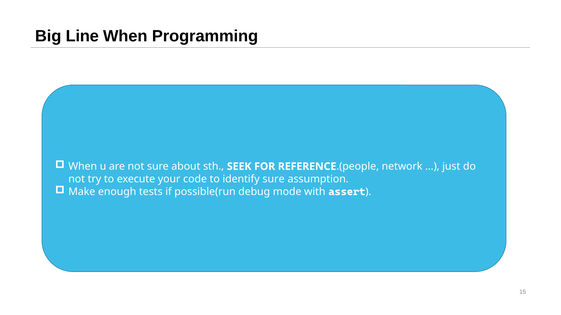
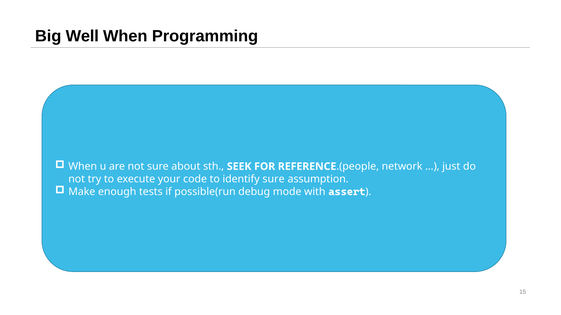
Line: Line -> Well
